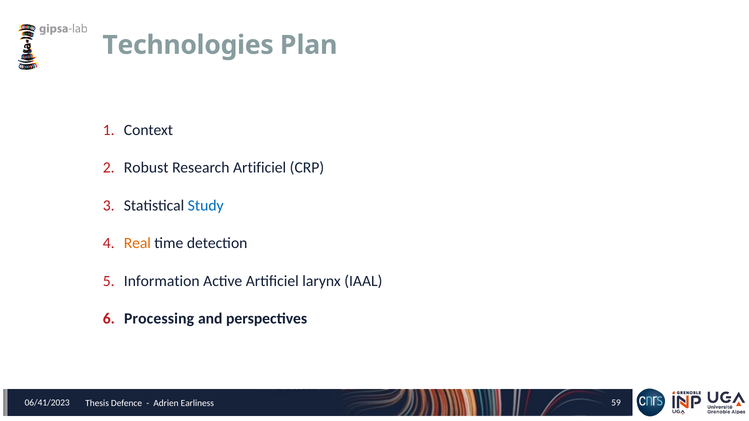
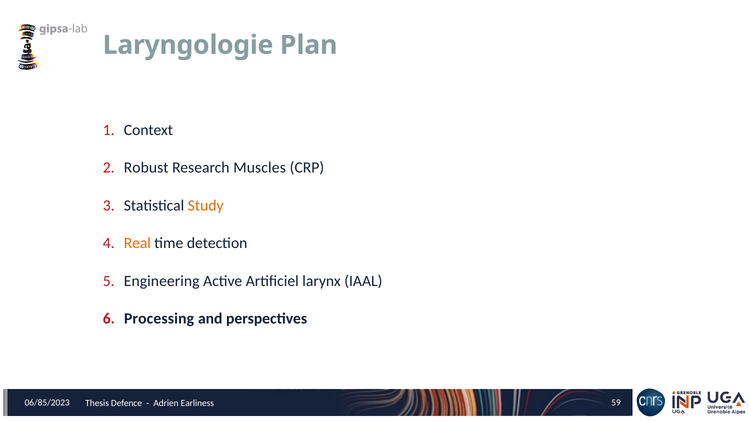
Technologies: Technologies -> Laryngologie
Research Artificiel: Artificiel -> Muscles
Study colour: blue -> orange
Information: Information -> Engineering
06/41/2023: 06/41/2023 -> 06/85/2023
